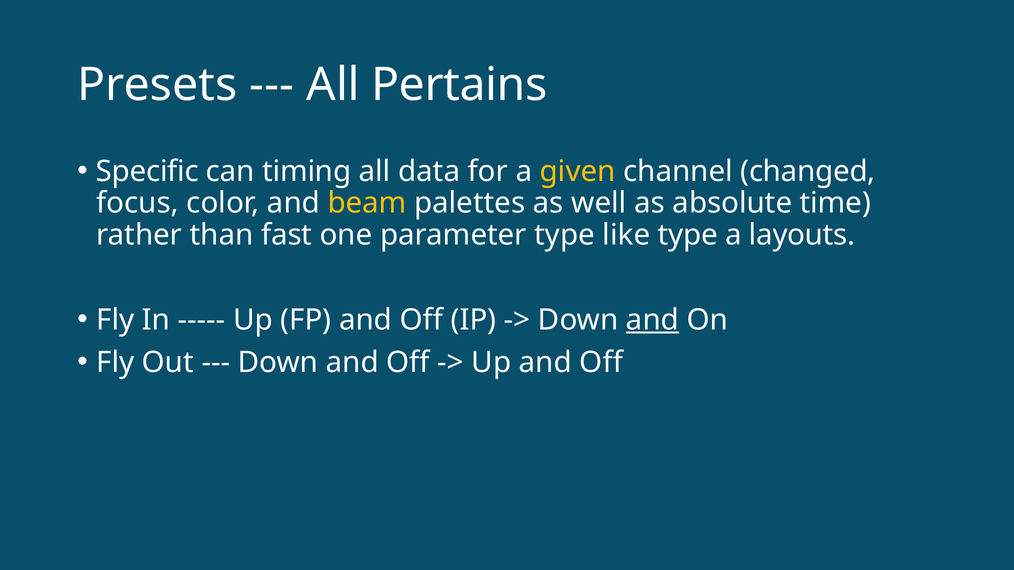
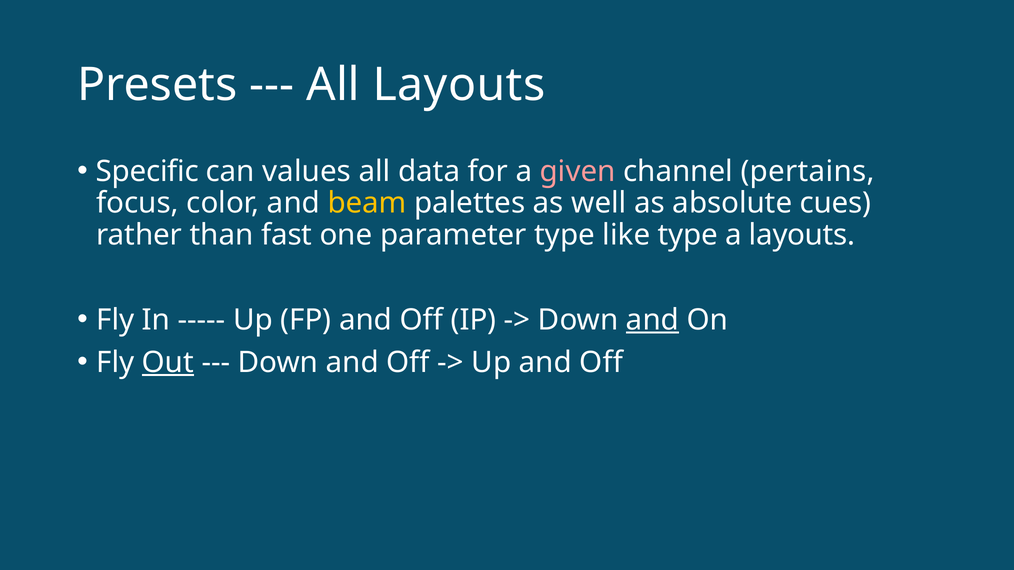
All Pertains: Pertains -> Layouts
timing: timing -> values
given colour: yellow -> pink
changed: changed -> pertains
time: time -> cues
Out underline: none -> present
